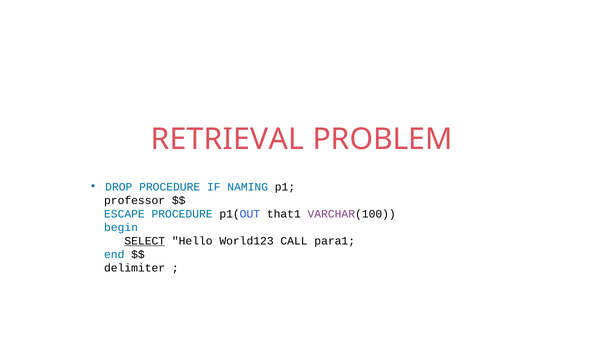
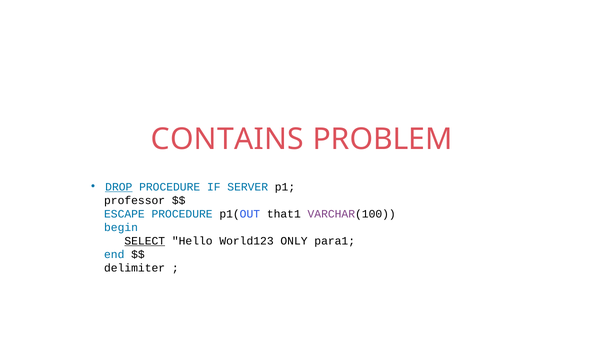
RETRIEVAL: RETRIEVAL -> CONTAINS
DROP underline: none -> present
NAMING: NAMING -> SERVER
CALL: CALL -> ONLY
